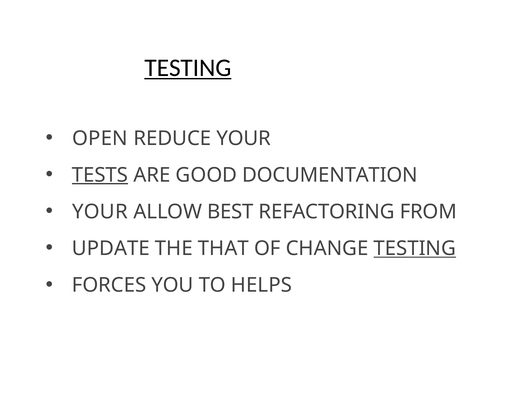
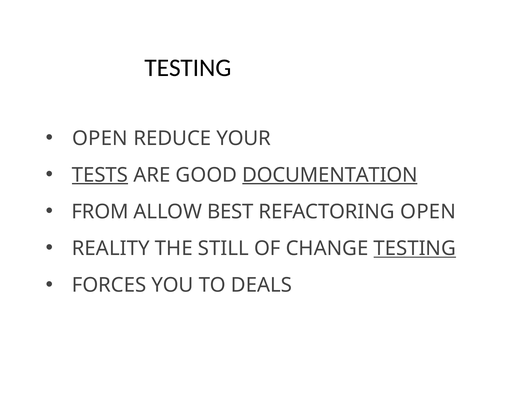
TESTING at (188, 68) underline: present -> none
DOCUMENTATION underline: none -> present
YOUR at (100, 212): YOUR -> FROM
REFACTORING FROM: FROM -> OPEN
UPDATE: UPDATE -> REALITY
THAT: THAT -> STILL
HELPS: HELPS -> DEALS
